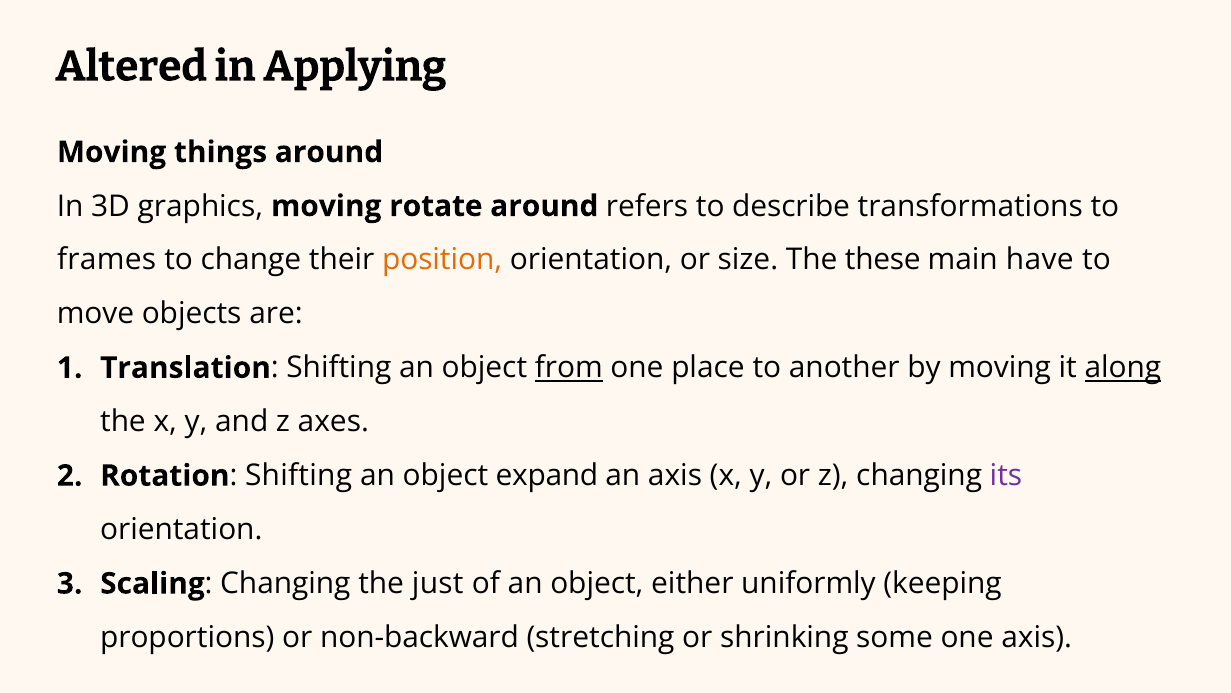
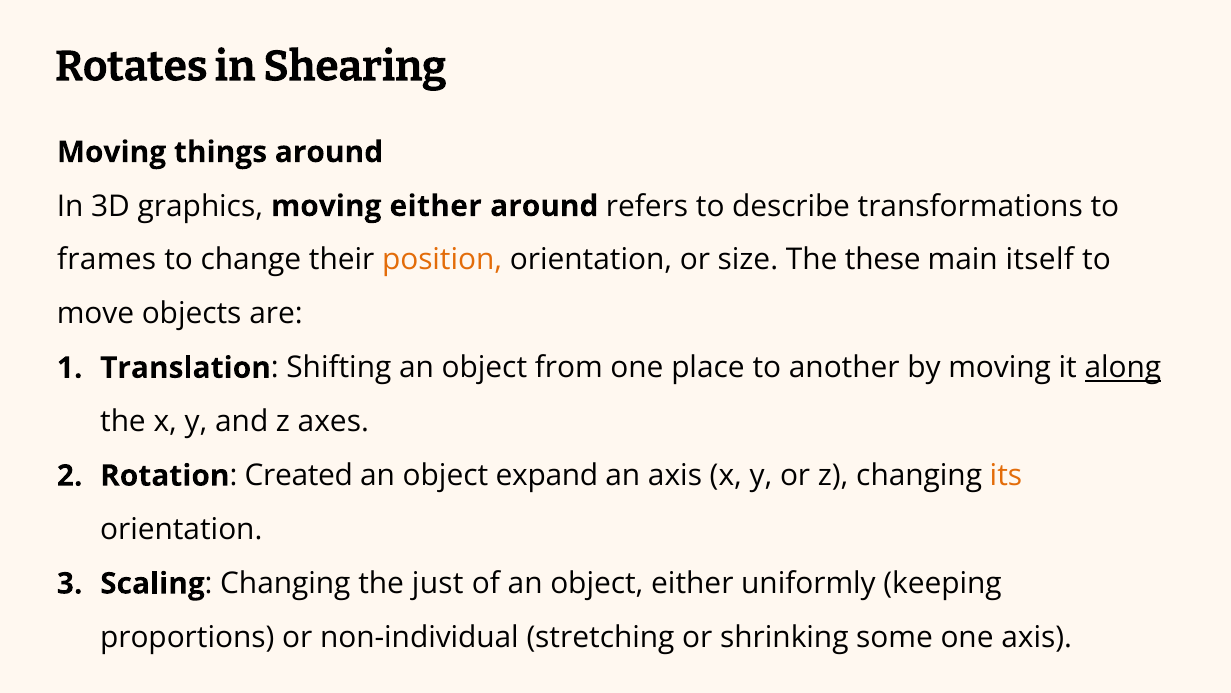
Altered: Altered -> Rotates
Applying: Applying -> Shearing
moving rotate: rotate -> either
have: have -> itself
from underline: present -> none
Rotation Shifting: Shifting -> Created
its colour: purple -> orange
non-backward: non-backward -> non-individual
